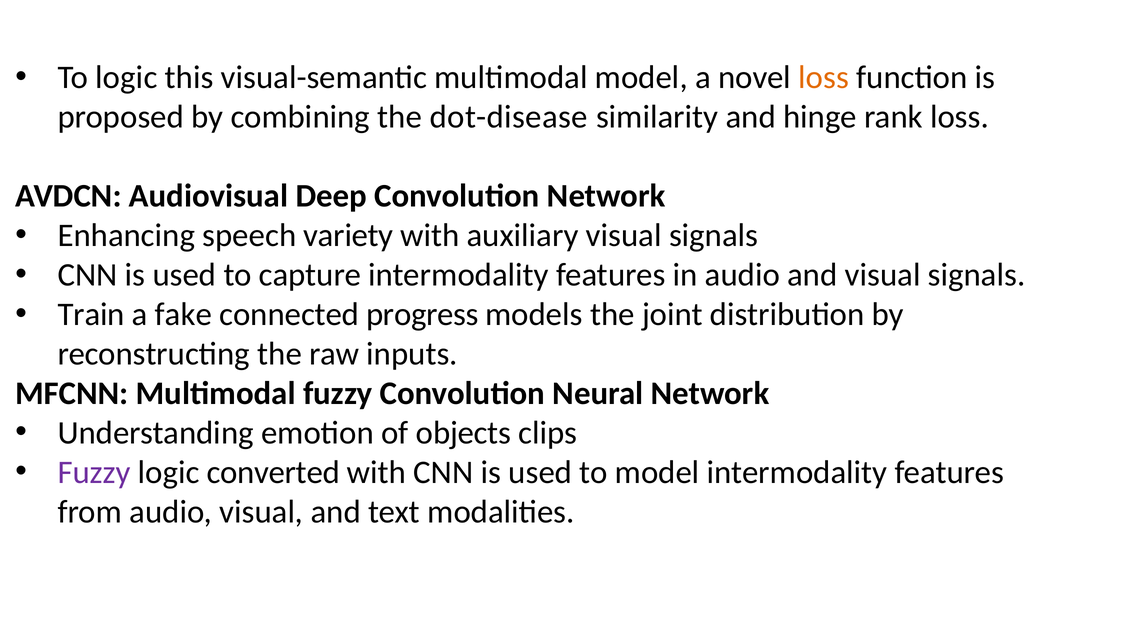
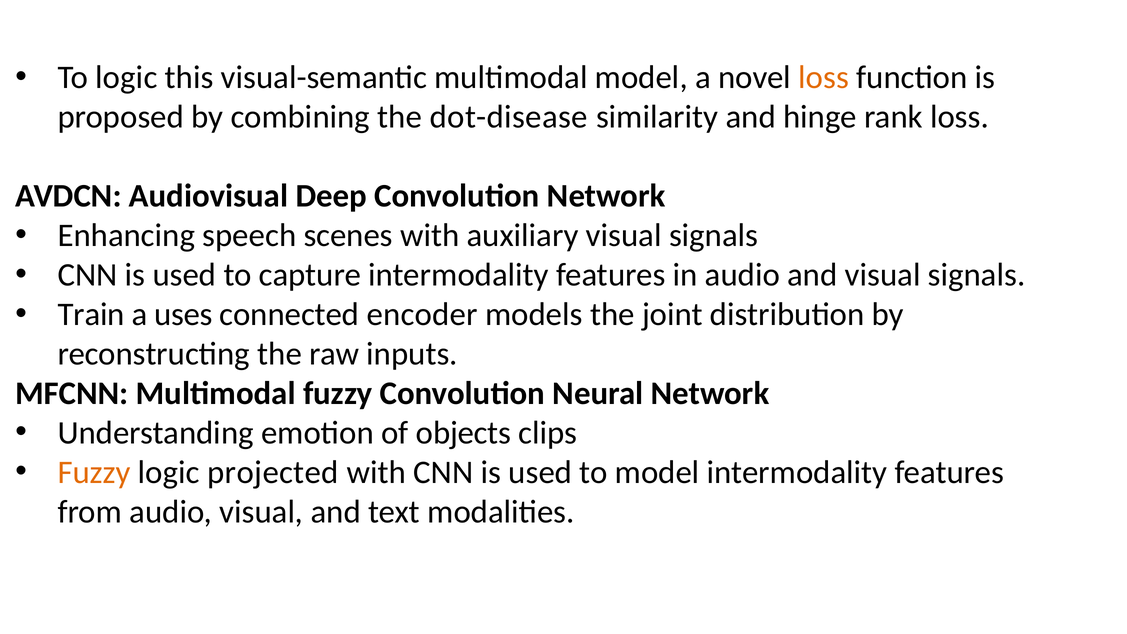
variety: variety -> scenes
fake: fake -> uses
progress: progress -> encoder
Fuzzy at (94, 472) colour: purple -> orange
converted: converted -> projected
